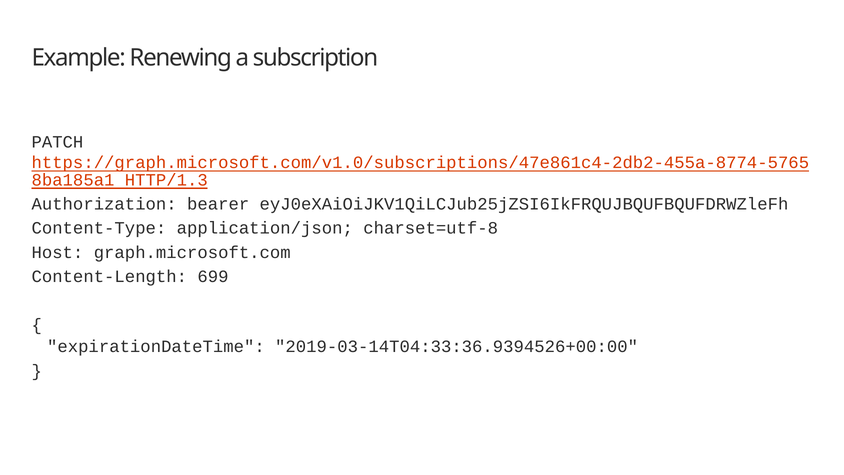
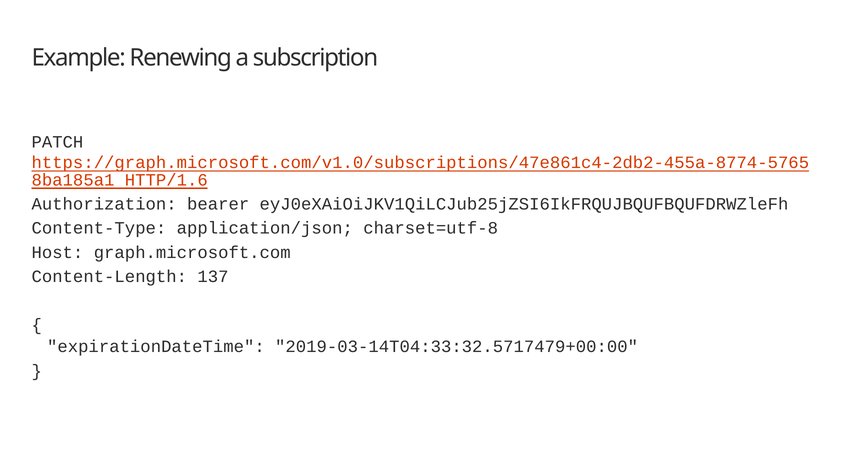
HTTP/1.3: HTTP/1.3 -> HTTP/1.6
699: 699 -> 137
2019-03-14T04:33:36.9394526+00:00: 2019-03-14T04:33:36.9394526+00:00 -> 2019-03-14T04:33:32.5717479+00:00
